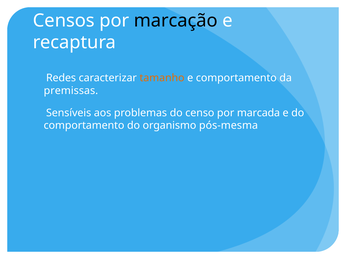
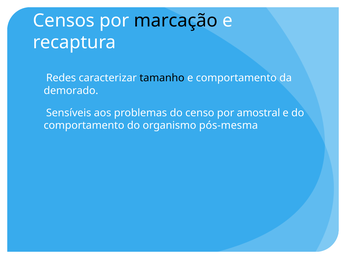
tamanho colour: orange -> black
premissas: premissas -> demorado
marcada: marcada -> amostral
